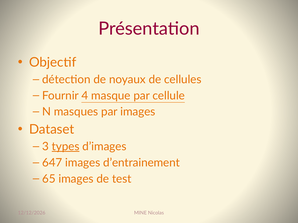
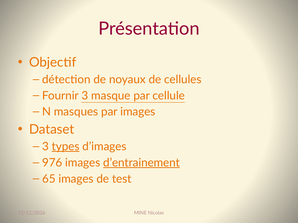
Fournir 4: 4 -> 3
647: 647 -> 976
d’entrainement underline: none -> present
